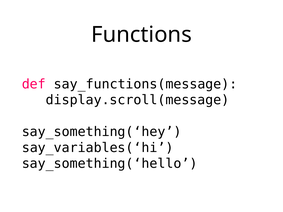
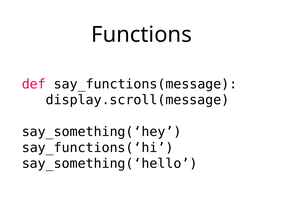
say_variables(‘hi: say_variables(‘hi -> say_functions(‘hi
